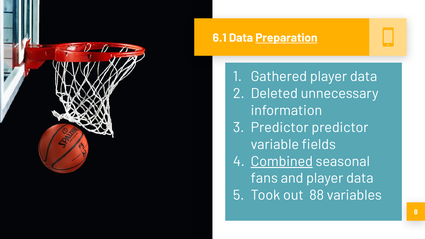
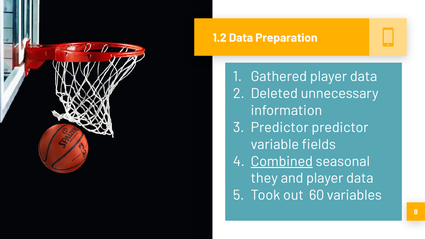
6.1: 6.1 -> 1.2
Preparation underline: present -> none
fans: fans -> they
88: 88 -> 60
